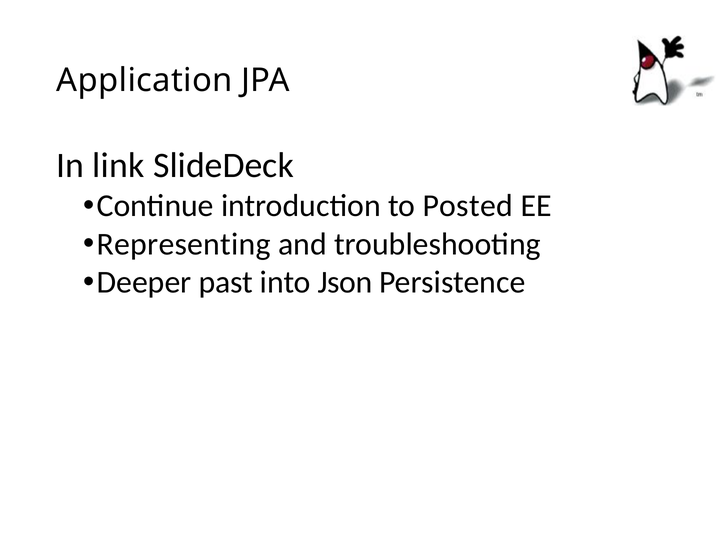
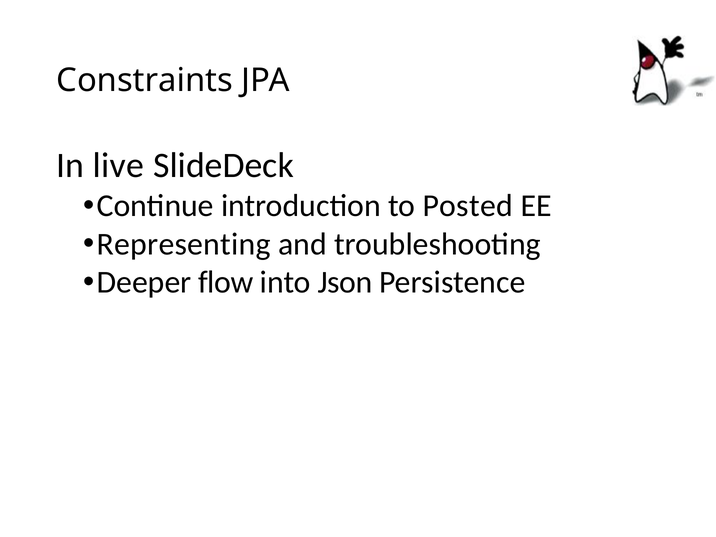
Application: Application -> Constraints
link: link -> live
past: past -> flow
